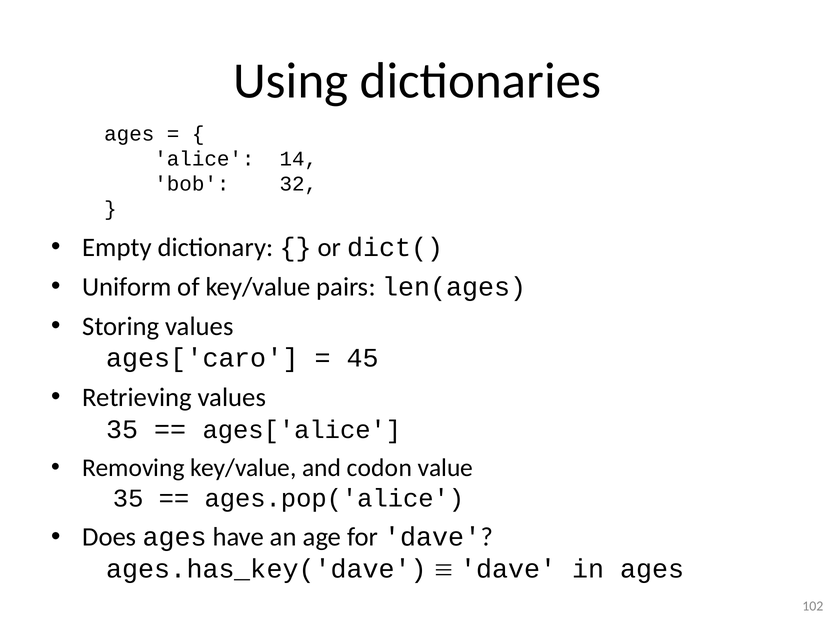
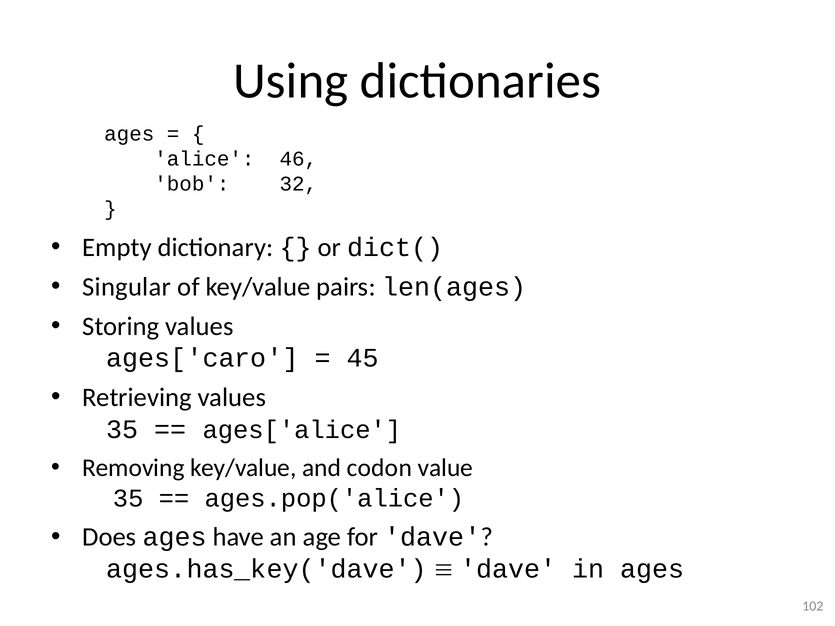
14: 14 -> 46
Uniform: Uniform -> Singular
